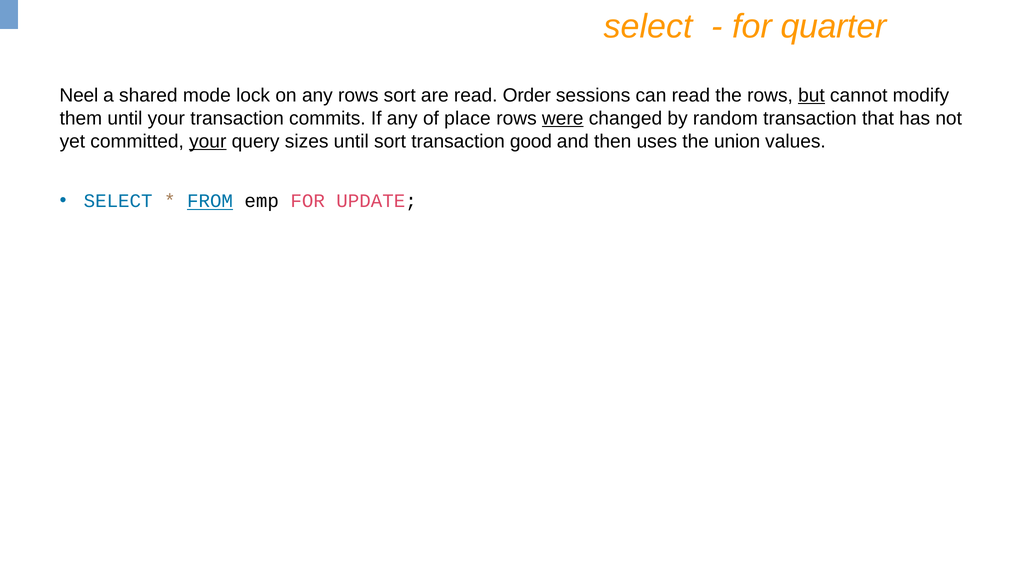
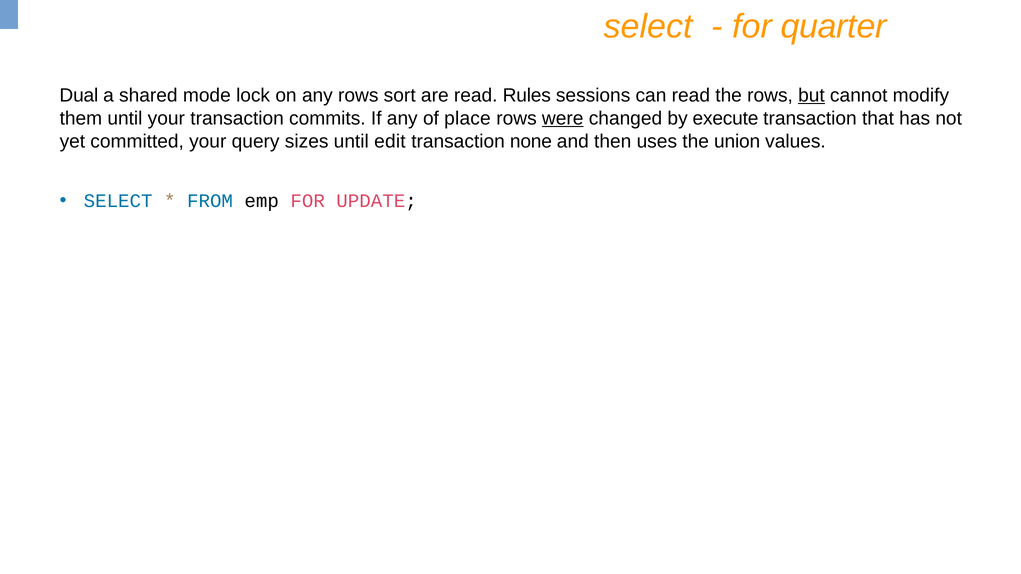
Neel: Neel -> Dual
Order: Order -> Rules
random: random -> execute
your at (208, 141) underline: present -> none
until sort: sort -> edit
good: good -> none
FROM underline: present -> none
